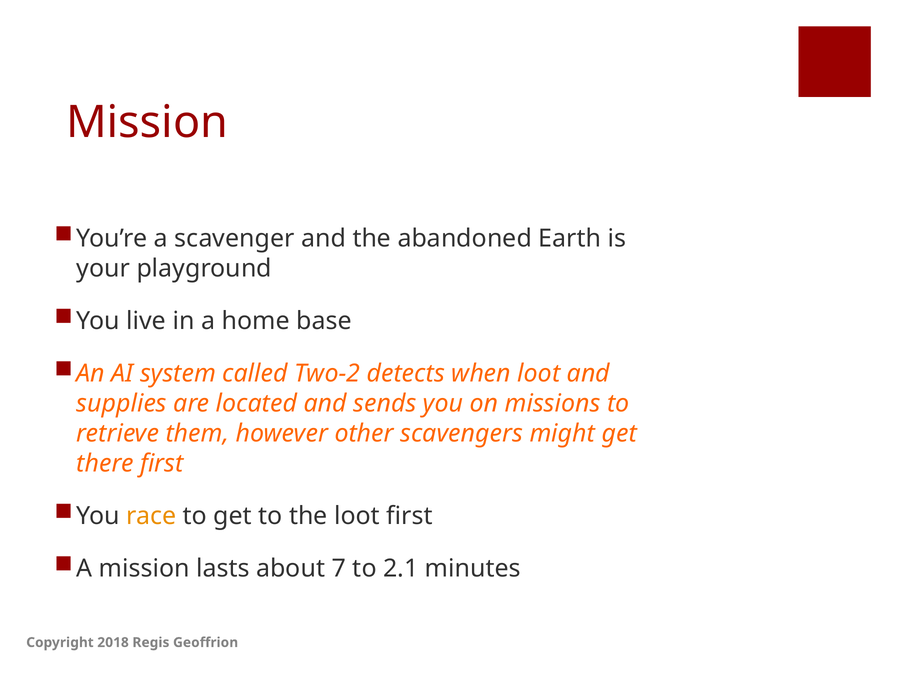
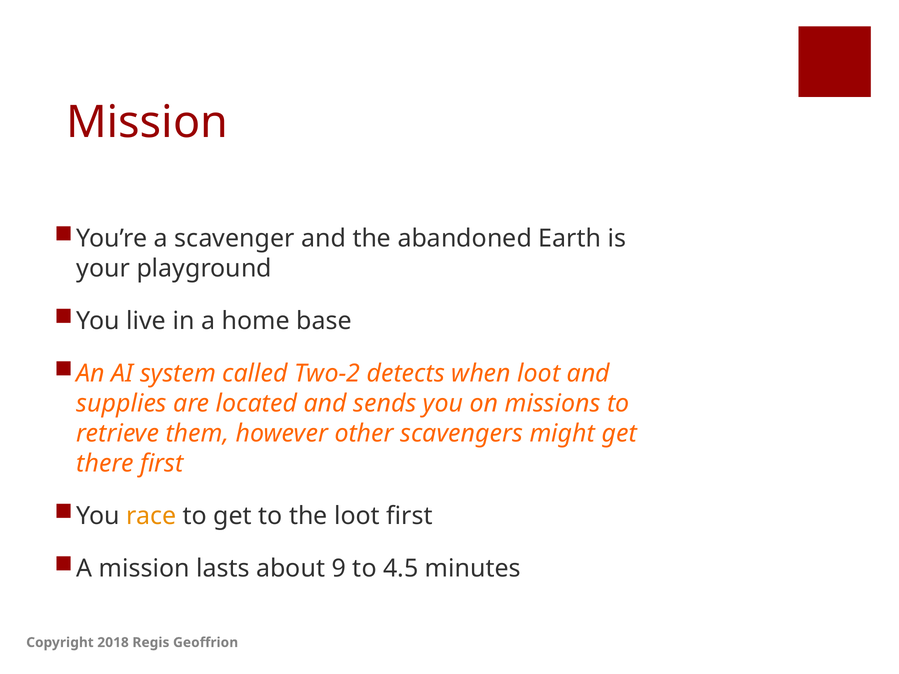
7: 7 -> 9
2.1: 2.1 -> 4.5
